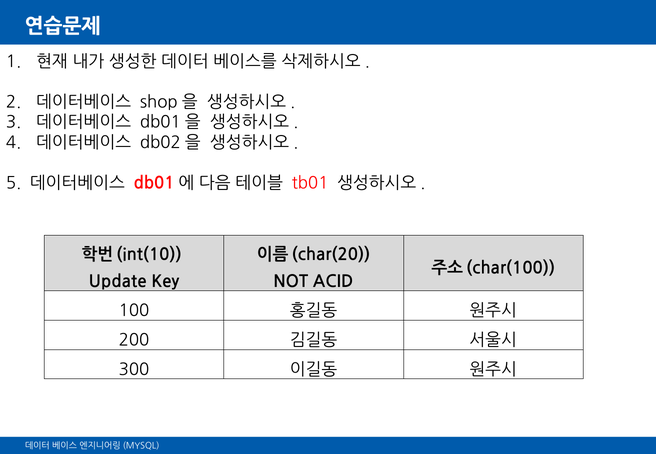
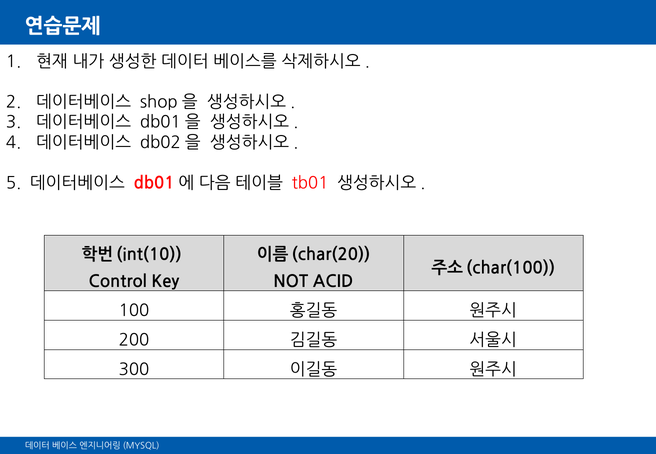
Update: Update -> Control
